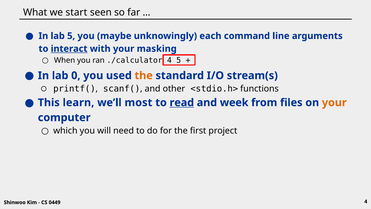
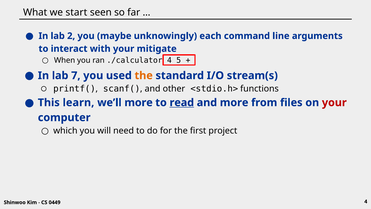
lab 5: 5 -> 2
interact underline: present -> none
masking: masking -> mitigate
0: 0 -> 7
we’ll most: most -> more
and week: week -> more
your at (334, 102) colour: orange -> red
